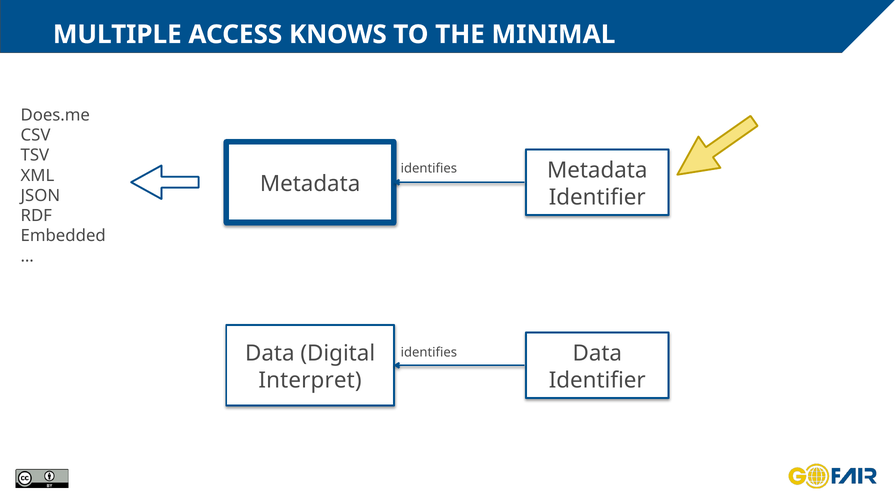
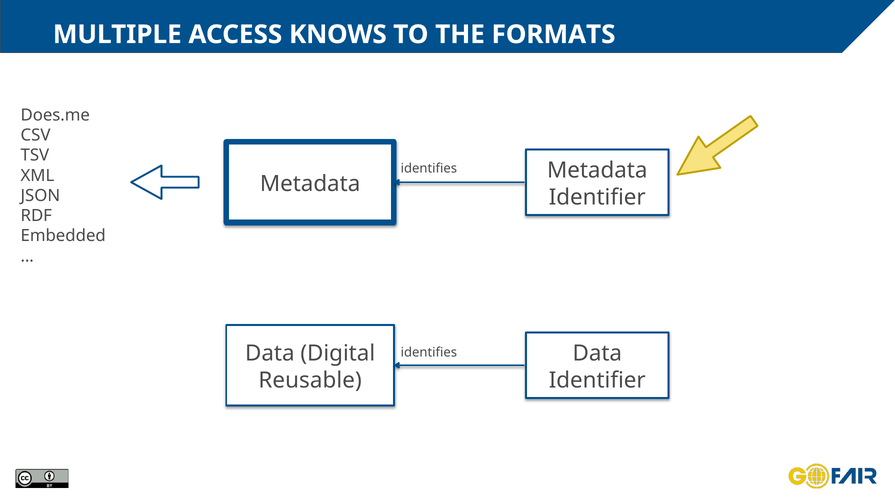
MINIMAL: MINIMAL -> FORMATS
Interpret: Interpret -> Reusable
